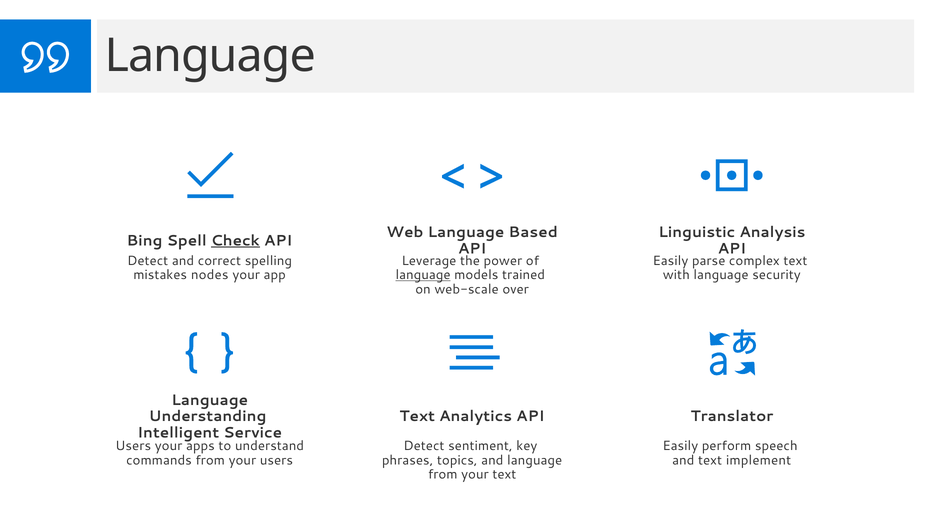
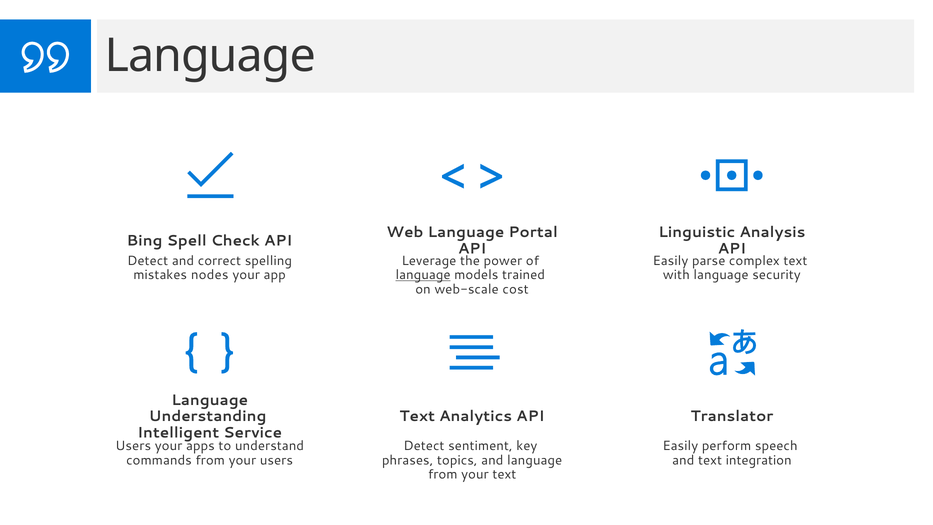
Based: Based -> Portal
Check underline: present -> none
over: over -> cost
implement: implement -> integration
